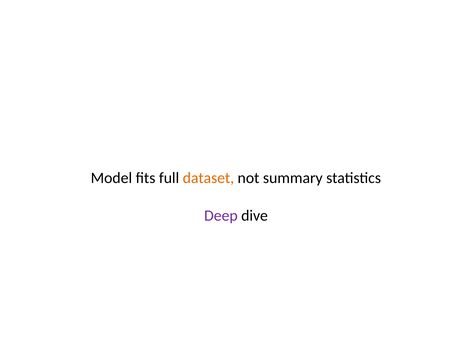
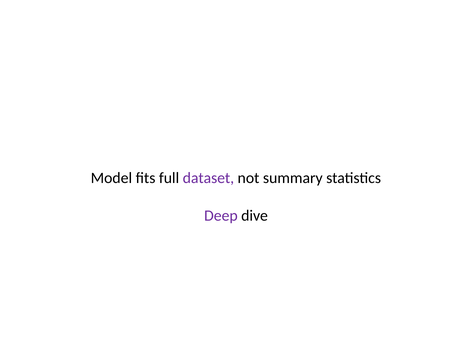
dataset colour: orange -> purple
